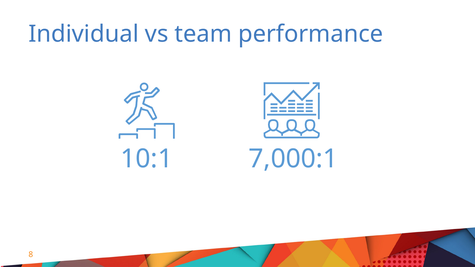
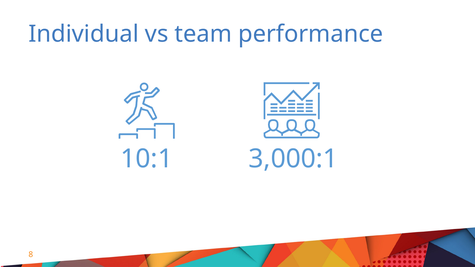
7,000:1: 7,000:1 -> 3,000:1
